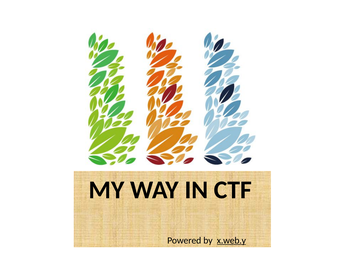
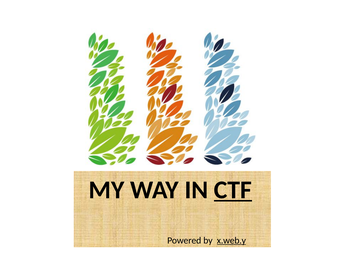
CTF underline: none -> present
